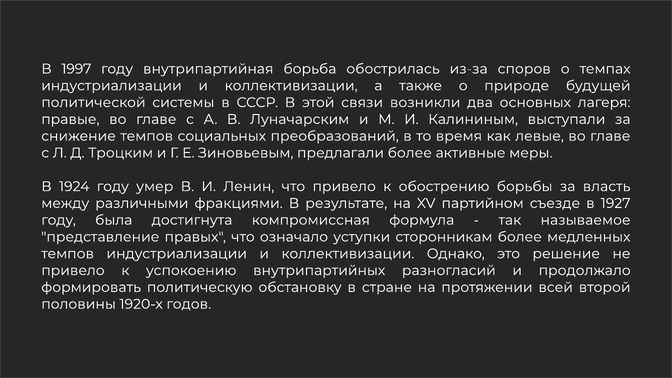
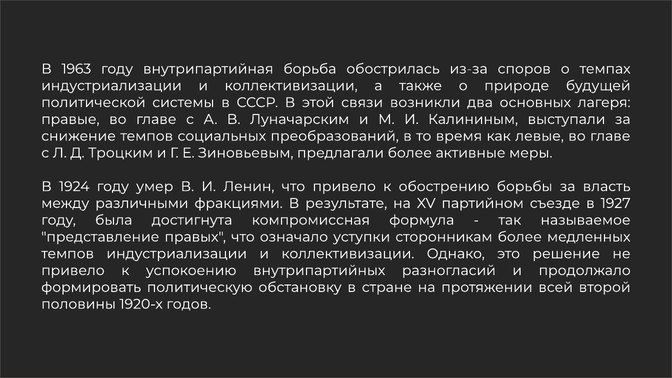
1997: 1997 -> 1963
